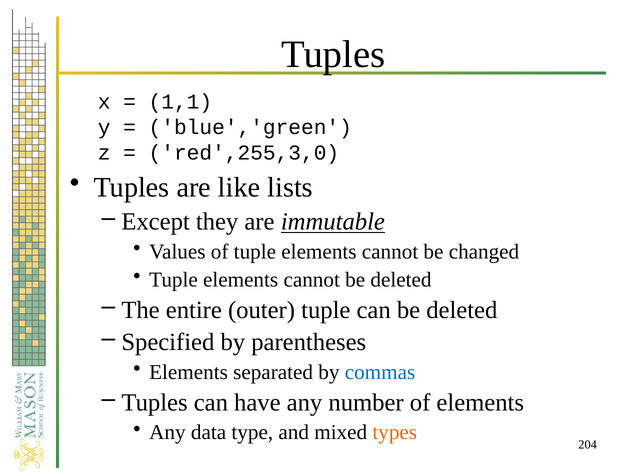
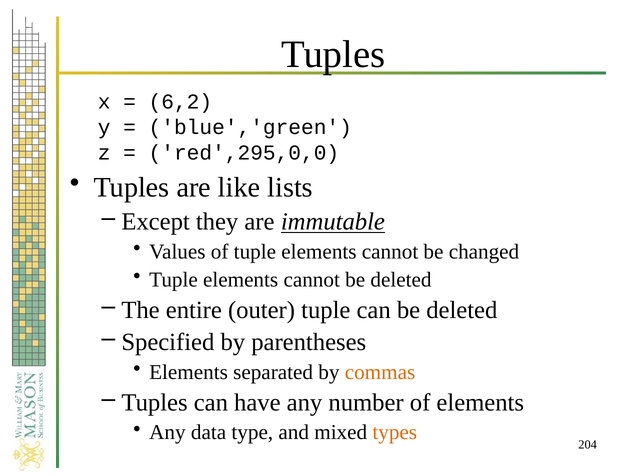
1,1: 1,1 -> 6,2
red',255,3,0: red',255,3,0 -> red',295,0,0
commas colour: blue -> orange
